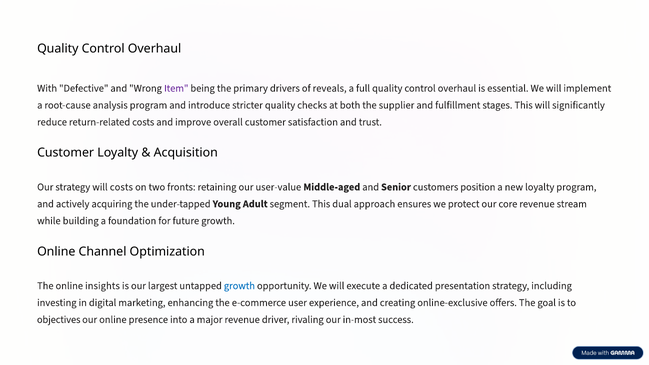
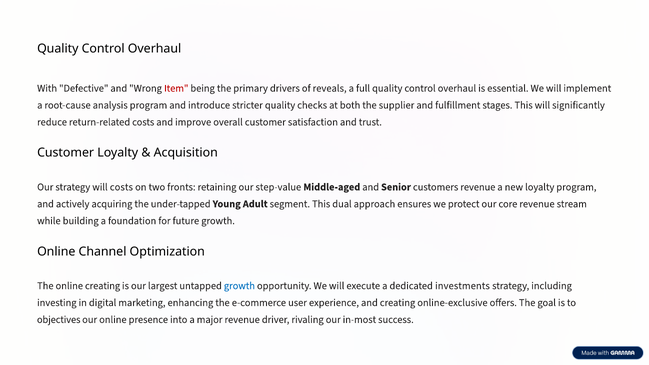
Item colour: purple -> red
user-value: user-value -> step-value
customers position: position -> revenue
online insights: insights -> creating
presentation: presentation -> investments
